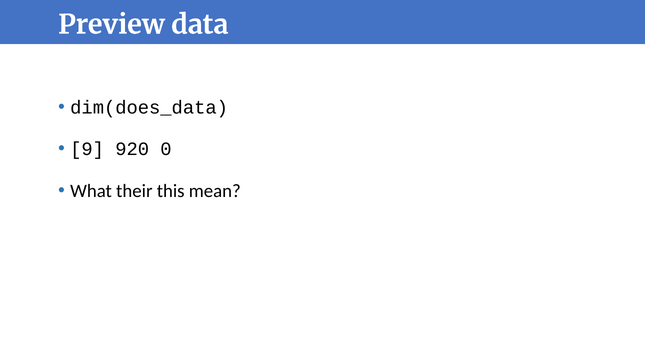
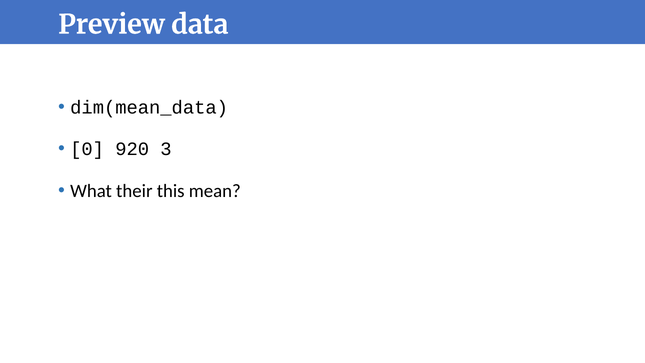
dim(does_data: dim(does_data -> dim(mean_data
9: 9 -> 0
0: 0 -> 3
